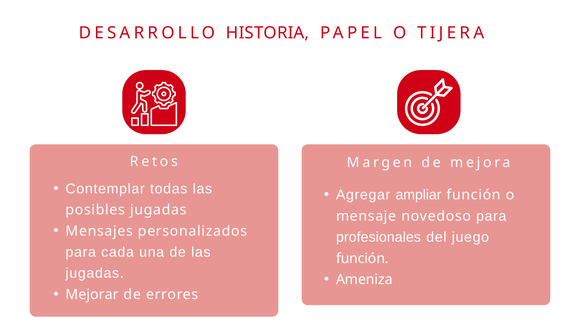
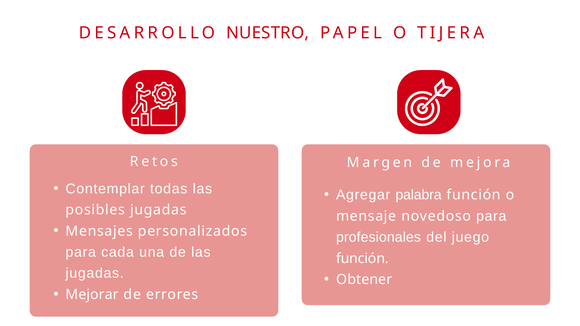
HISTORIA: HISTORIA -> NUESTRO
ampliar: ampliar -> palabra
Ameniza: Ameniza -> Obtener
